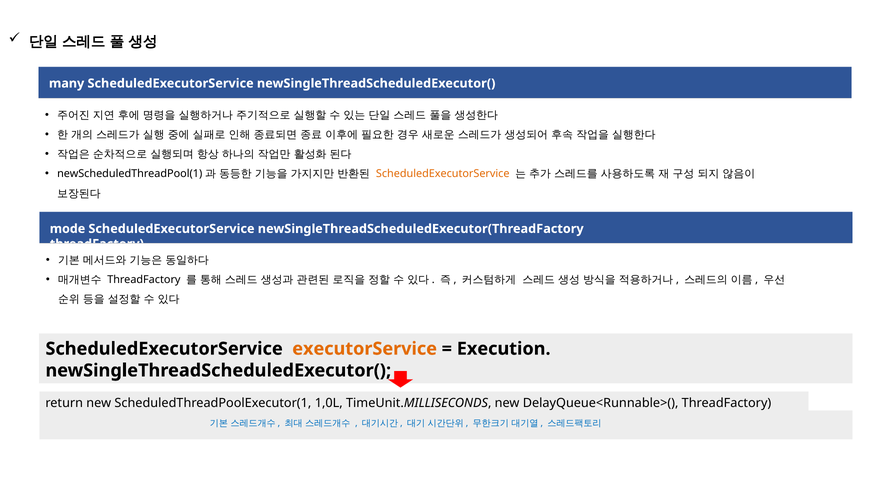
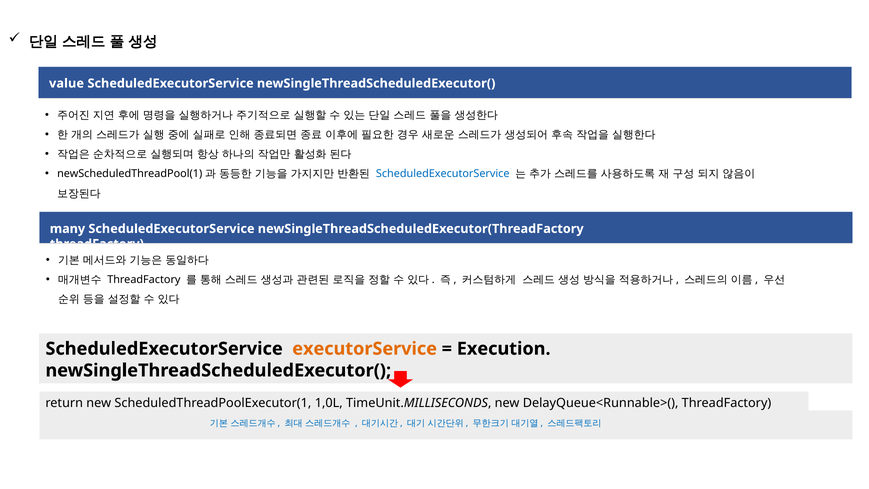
many: many -> value
ScheduledExecutorService at (443, 174) colour: orange -> blue
mode: mode -> many
